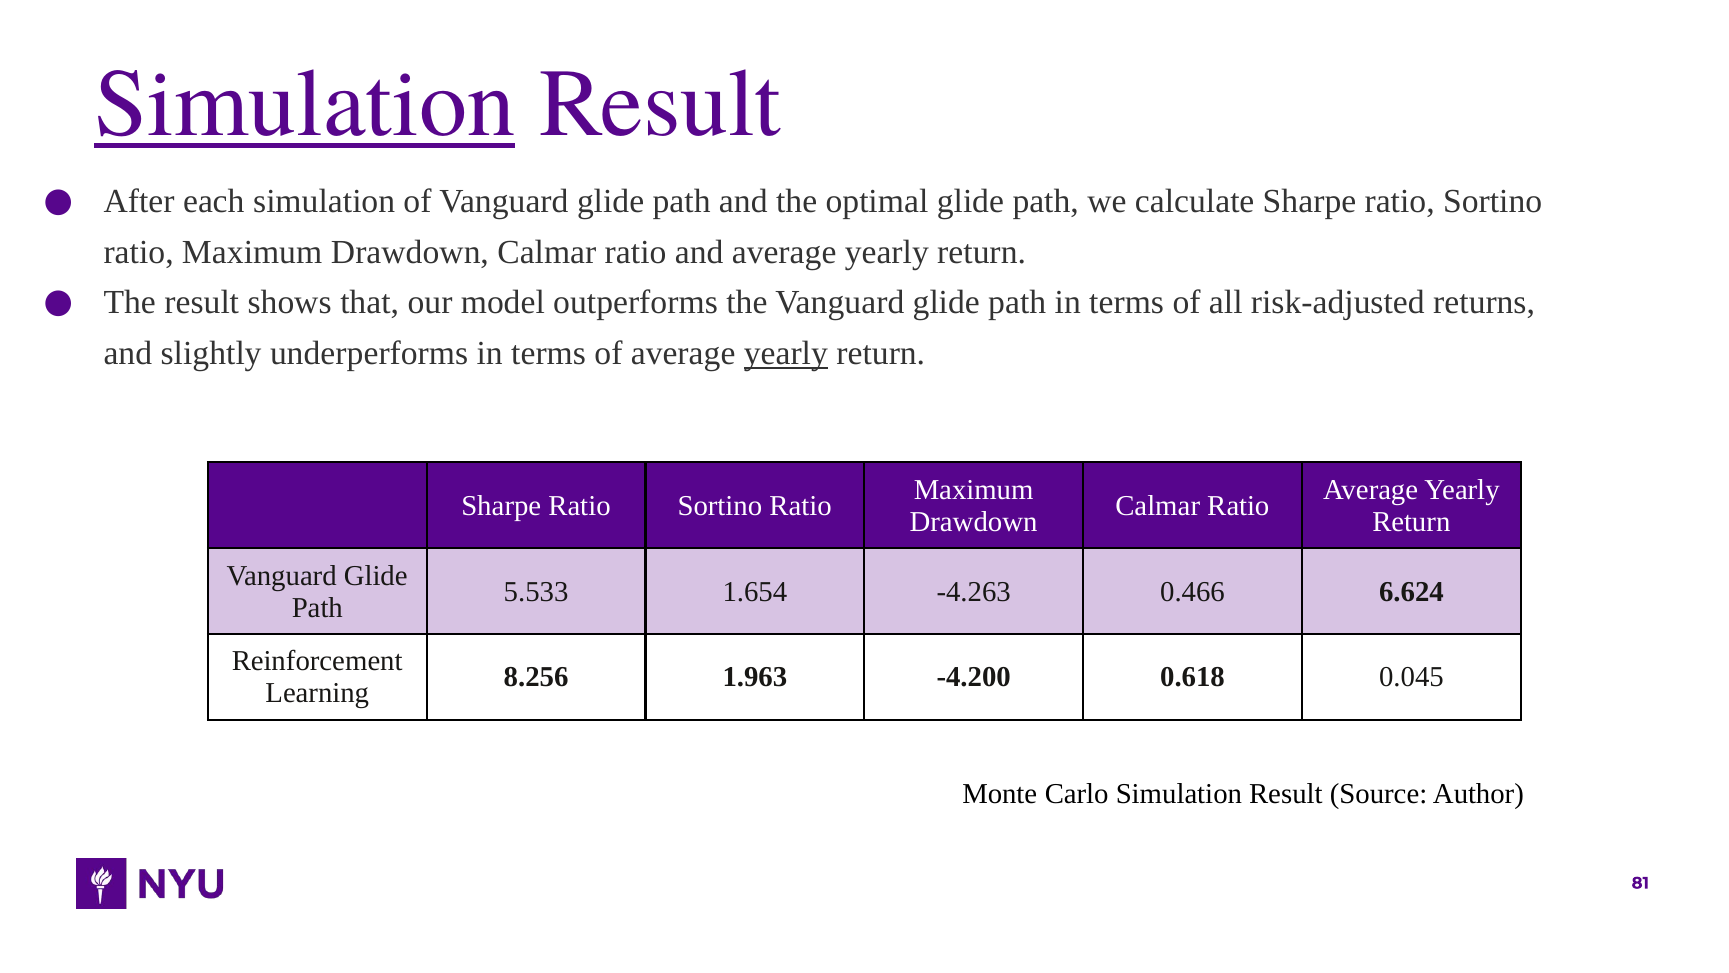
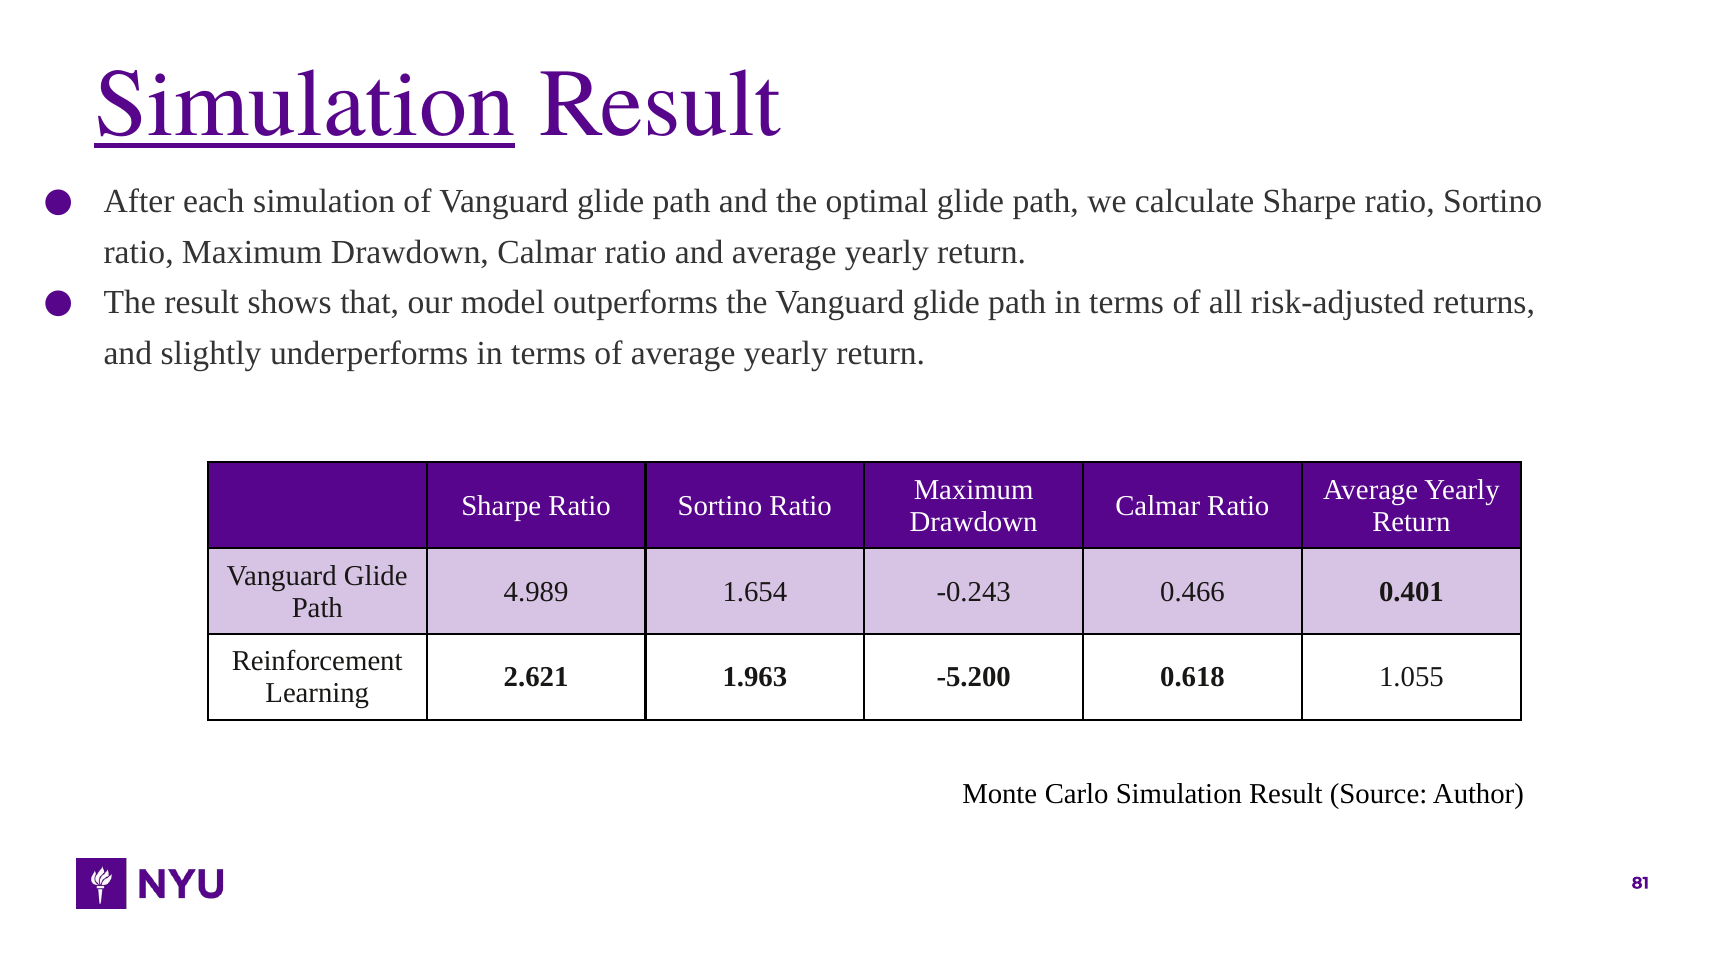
yearly at (786, 353) underline: present -> none
5.533: 5.533 -> 4.989
-4.263: -4.263 -> -0.243
6.624: 6.624 -> 0.401
8.256: 8.256 -> 2.621
-4.200: -4.200 -> -5.200
0.045: 0.045 -> 1.055
